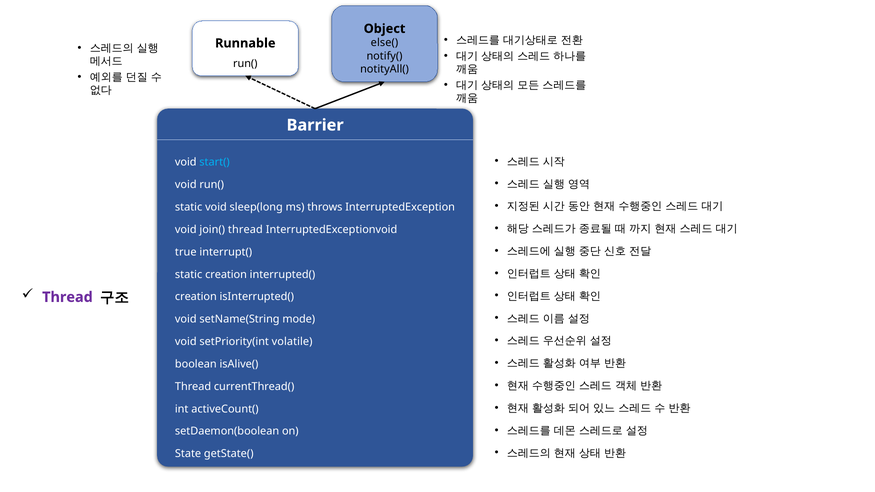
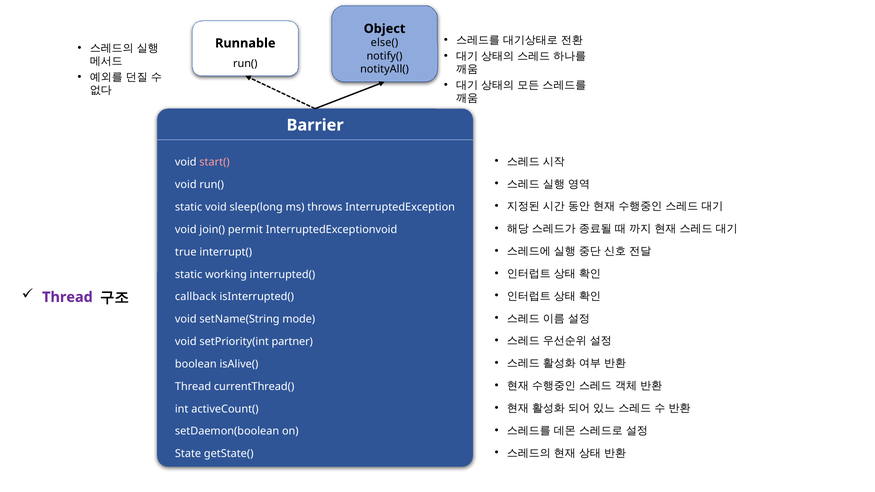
start( colour: light blue -> pink
join( thread: thread -> permit
static creation: creation -> working
creation at (196, 297): creation -> callback
volatile: volatile -> partner
